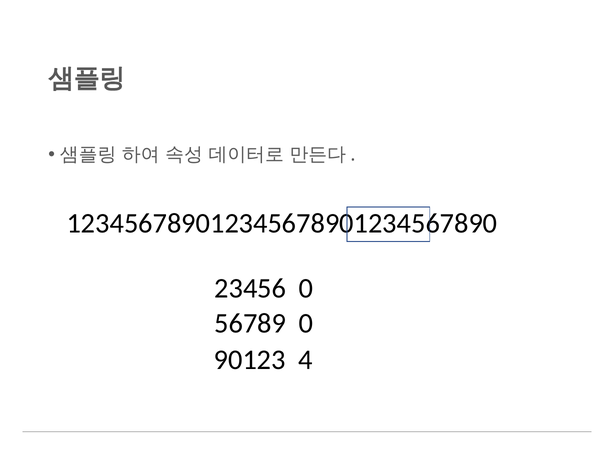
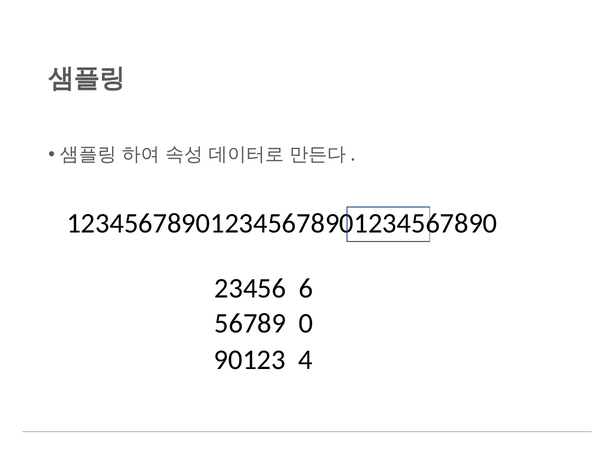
23456 0: 0 -> 6
